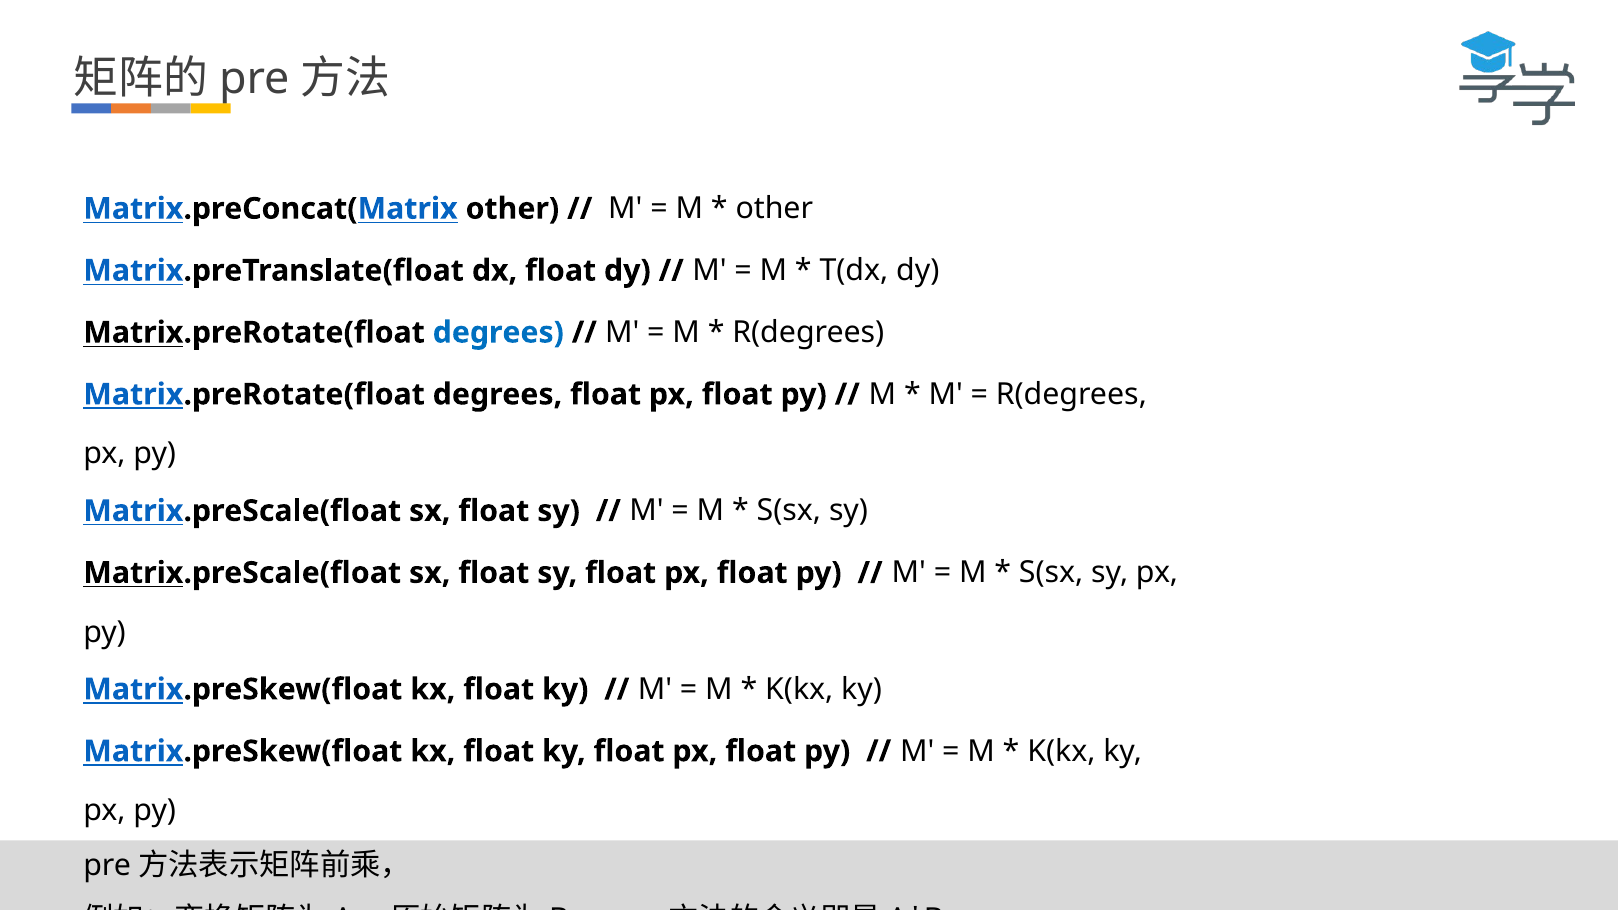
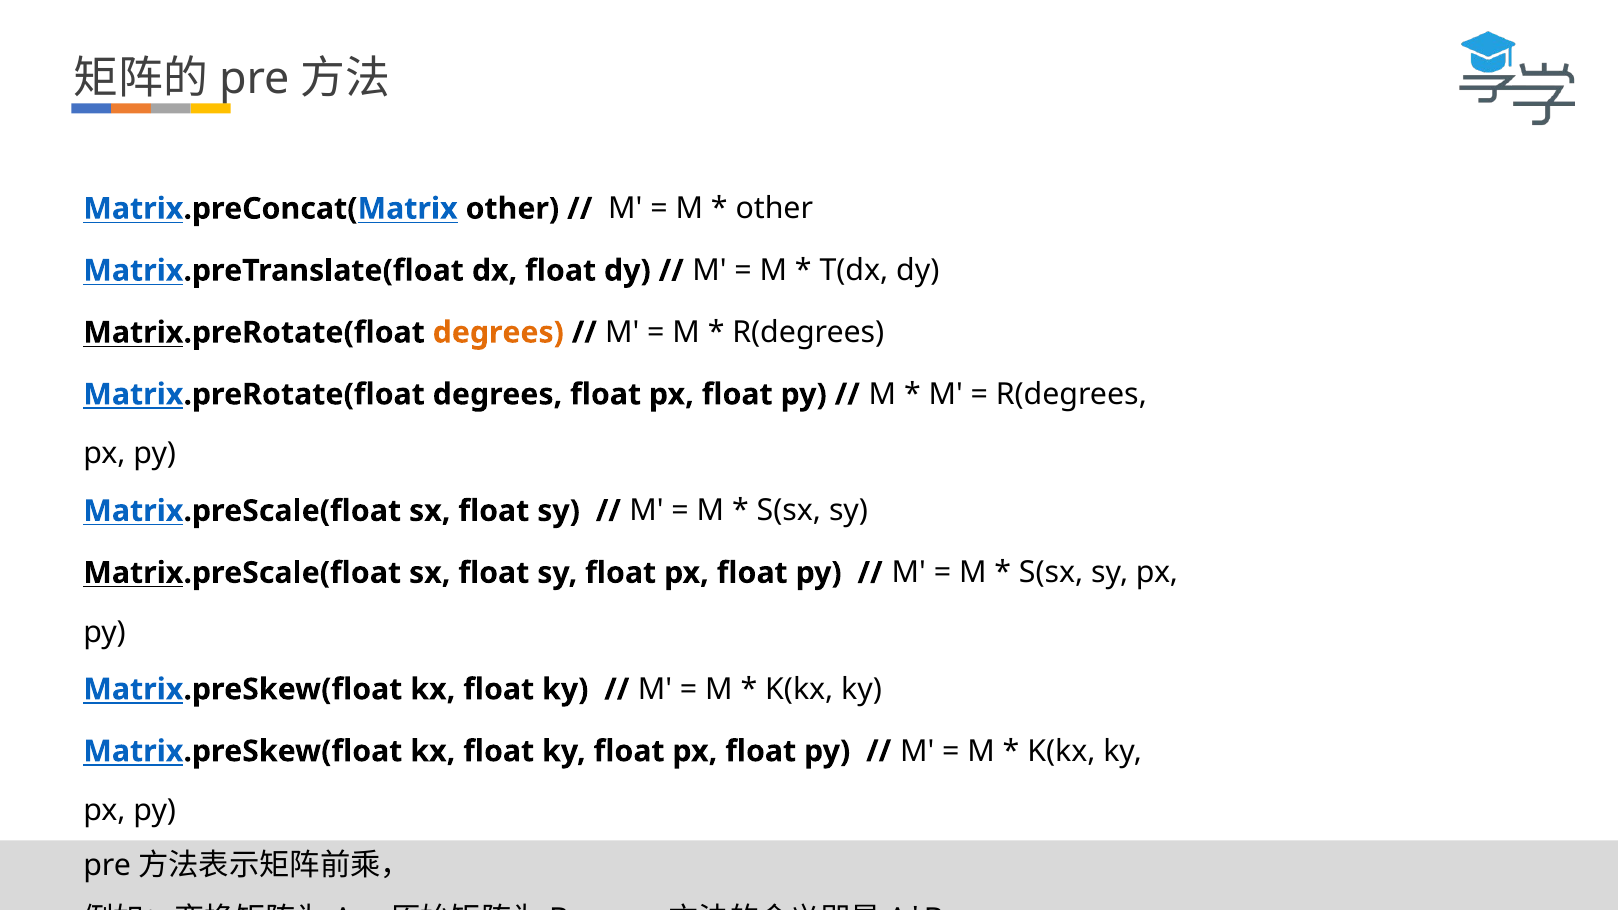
degrees at (498, 333) colour: blue -> orange
